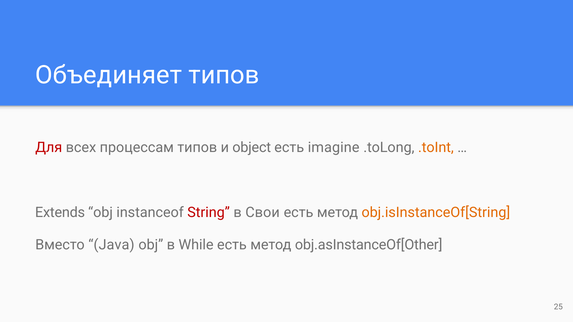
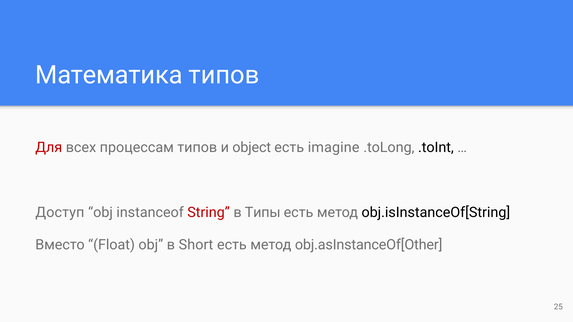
Объединяет: Объединяет -> Математика
.toInt colour: orange -> black
Extends: Extends -> Доступ
Свои: Свои -> Типы
obj.isInstanceOf[String colour: orange -> black
Java: Java -> Float
While: While -> Short
